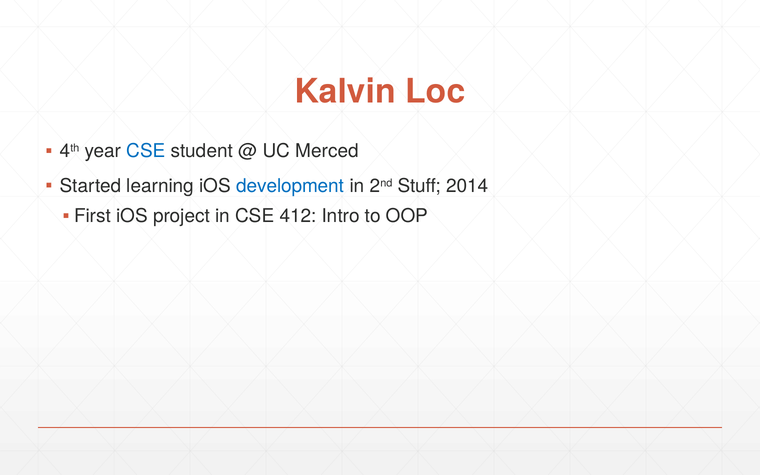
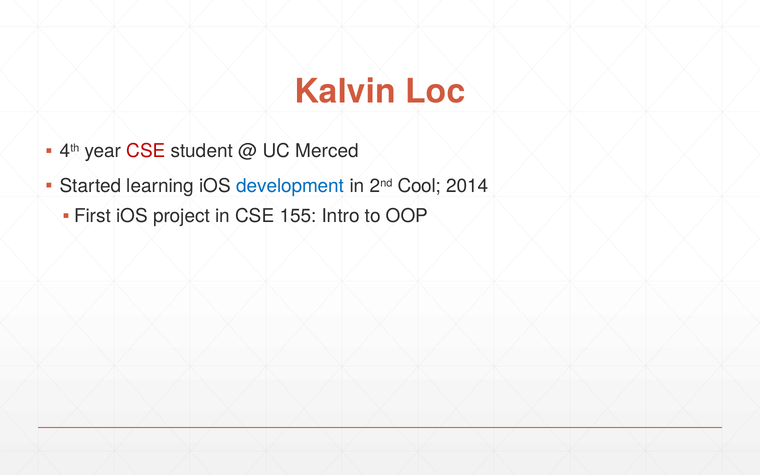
CSE at (146, 151) colour: blue -> red
Stuff: Stuff -> Cool
412: 412 -> 155
